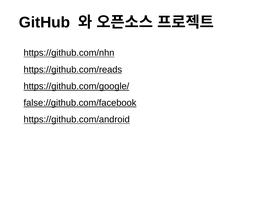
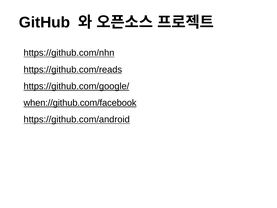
false://github.com/facebook: false://github.com/facebook -> when://github.com/facebook
